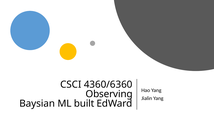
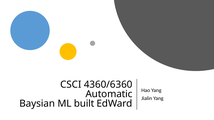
Observing: Observing -> Automatic
